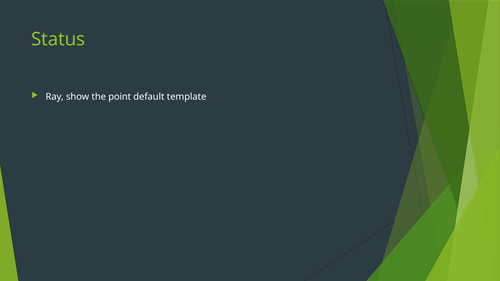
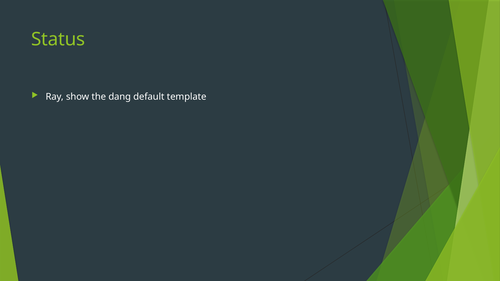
point: point -> dang
